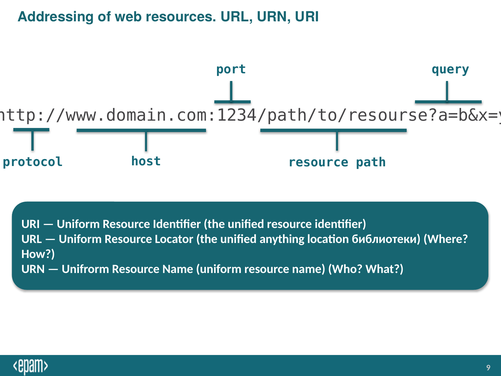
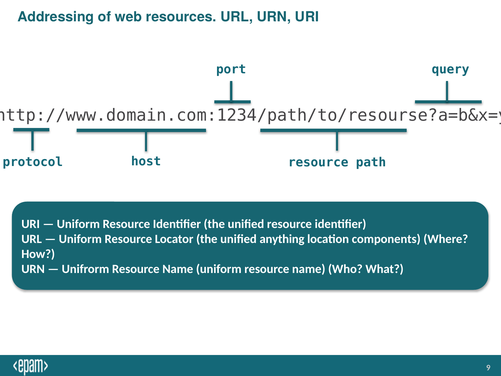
библиотеки: библиотеки -> components
